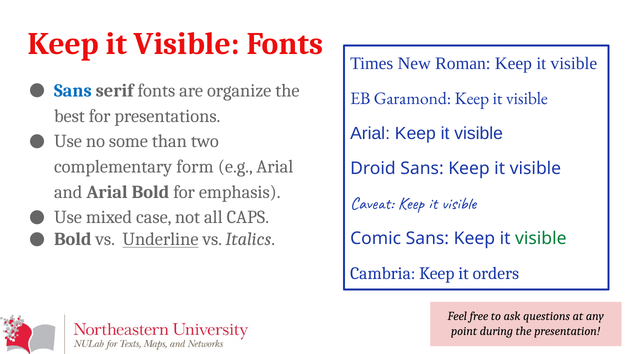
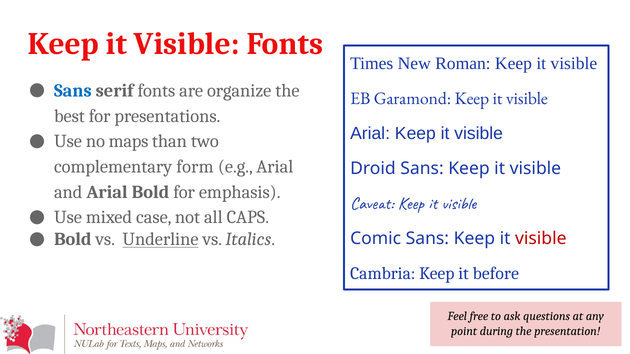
some: some -> maps
visible at (541, 239) colour: green -> red
orders: orders -> before
